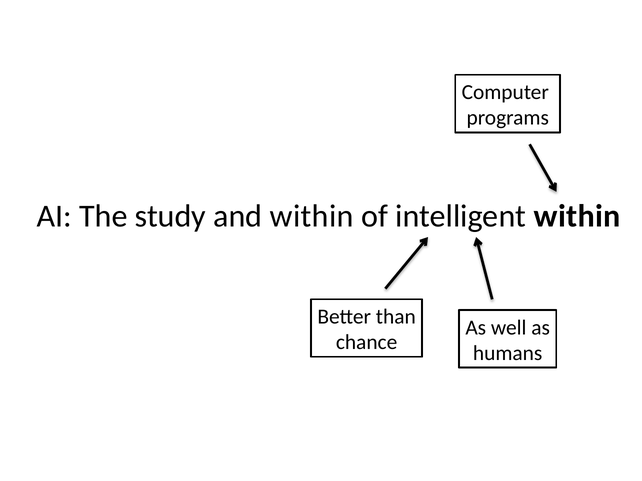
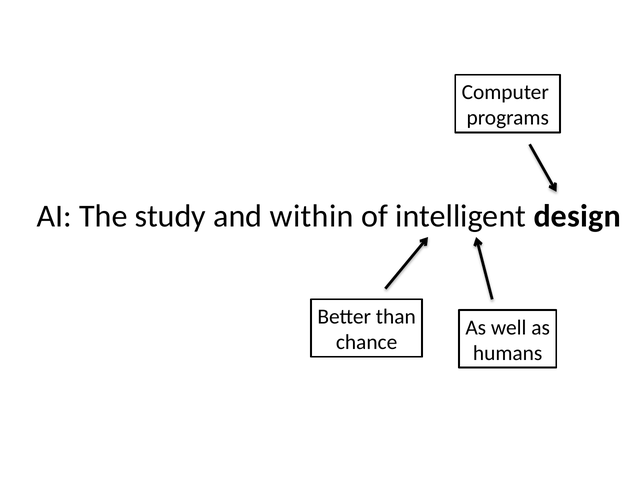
intelligent within: within -> design
